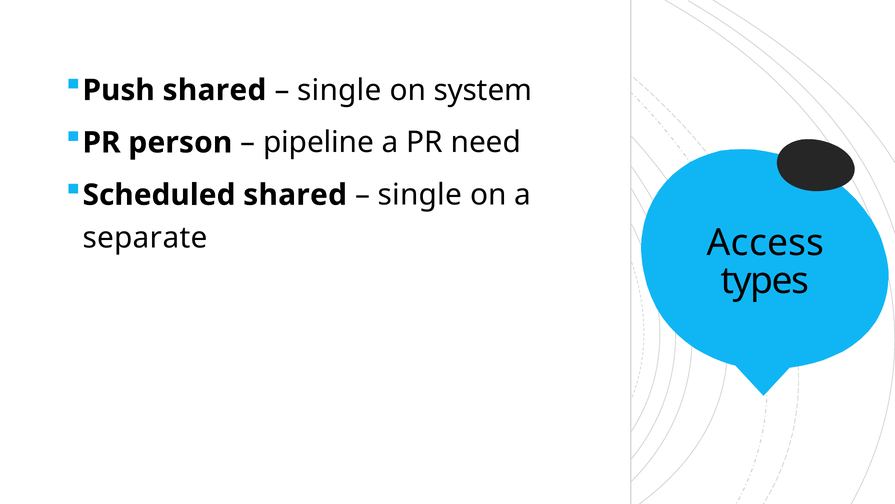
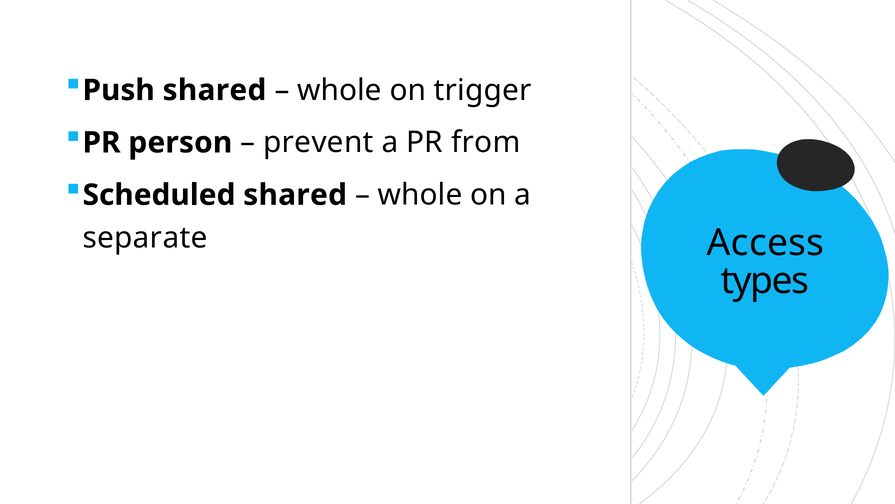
single at (339, 90): single -> whole
system: system -> trigger
pipeline: pipeline -> prevent
need: need -> from
single at (420, 195): single -> whole
